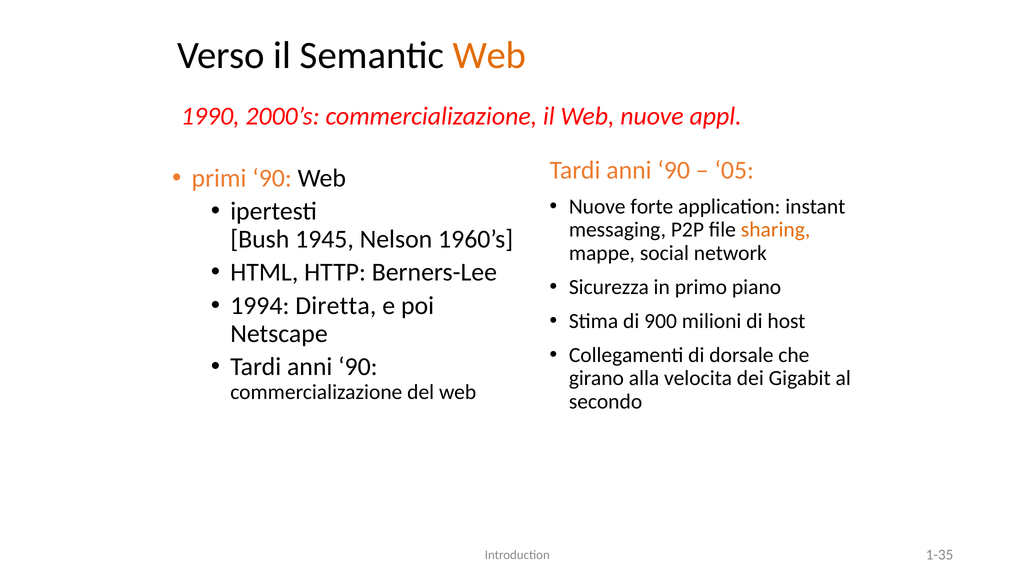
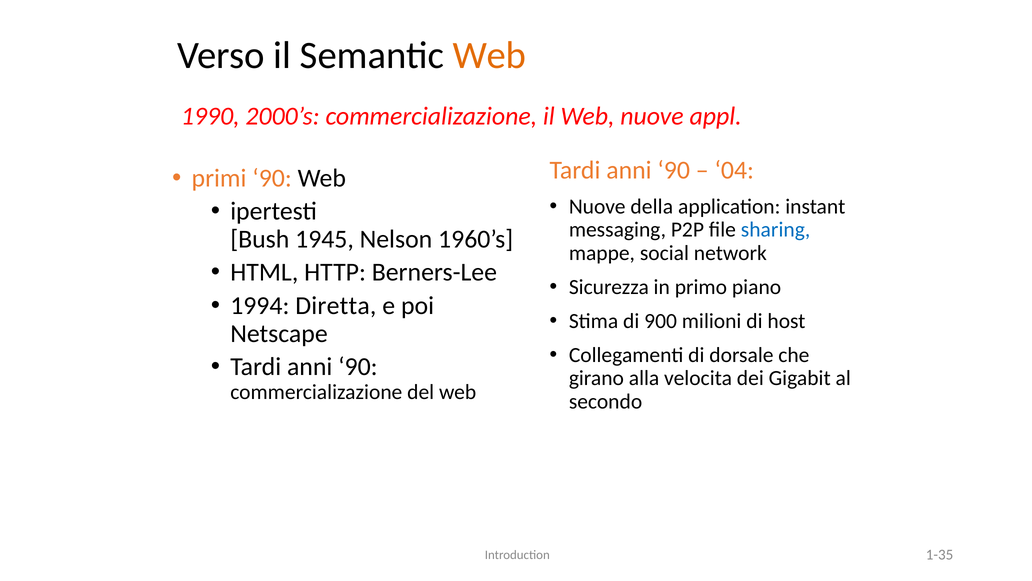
05: 05 -> 04
forte: forte -> della
sharing colour: orange -> blue
